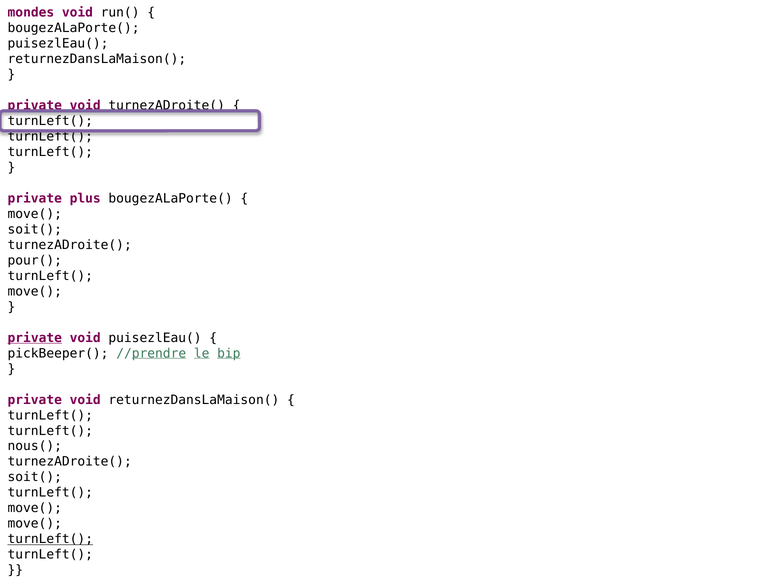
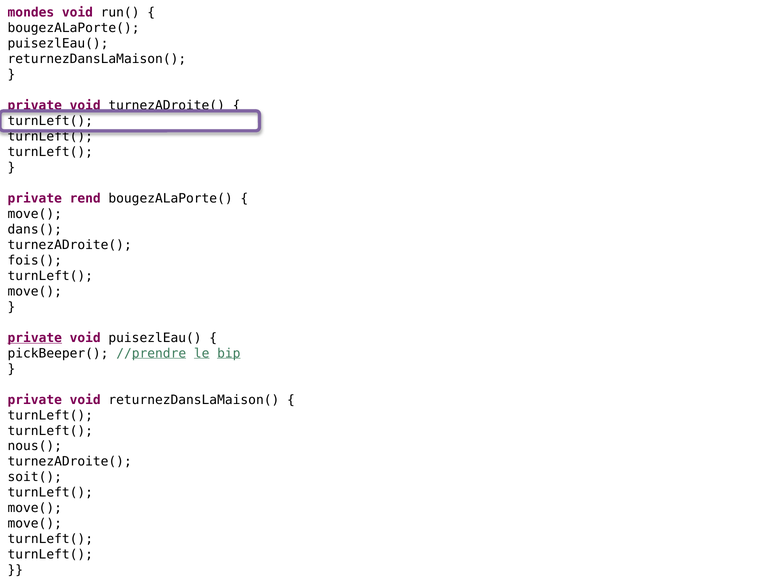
plus: plus -> rend
soit( at (35, 229): soit( -> dans(
pour(: pour( -> fois(
turnLeft( at (50, 539) underline: present -> none
